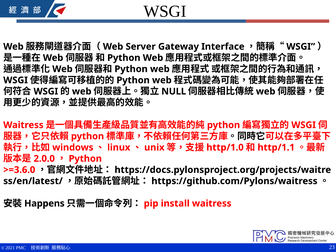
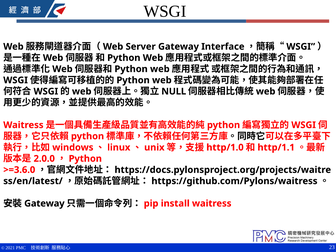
Happens at (44, 203): Happens -> Gateway
